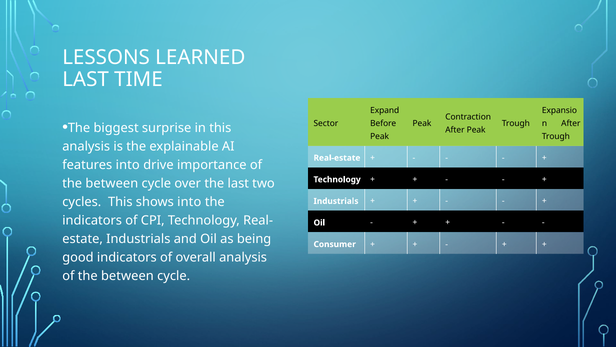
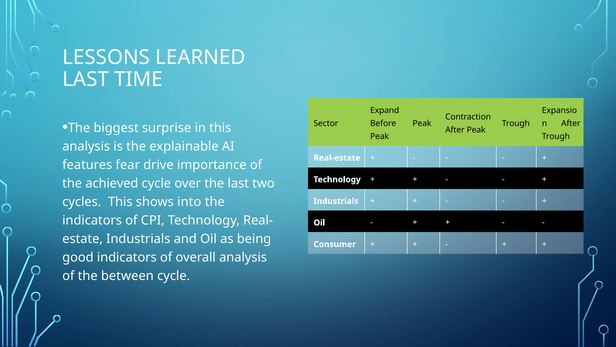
features into: into -> fear
between at (112, 183): between -> achieved
